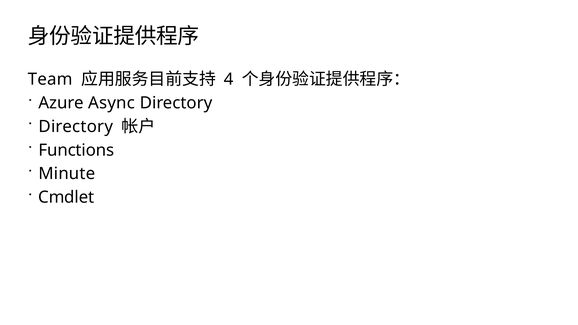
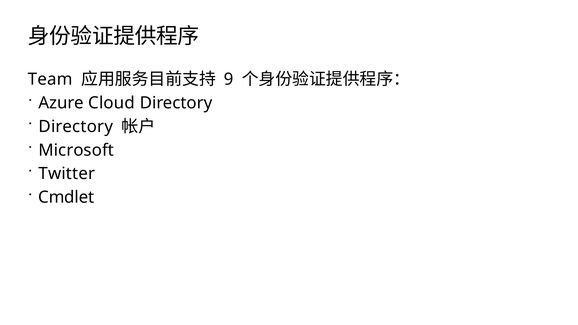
4: 4 -> 9
Async: Async -> Cloud
Functions: Functions -> Microsoft
Minute: Minute -> Twitter
